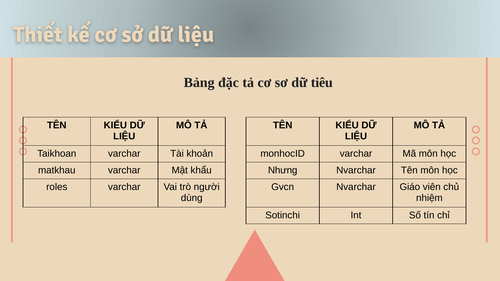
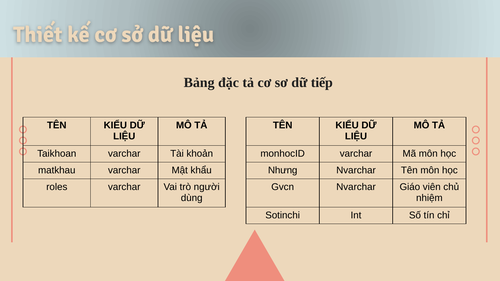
tiêu: tiêu -> tiếp
